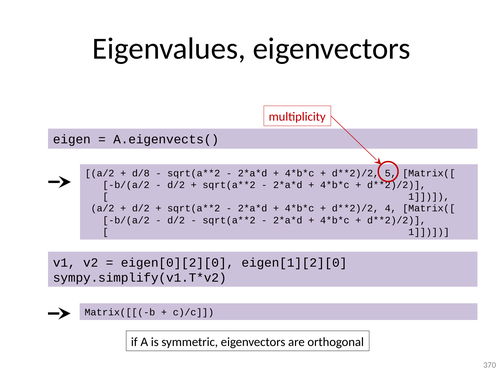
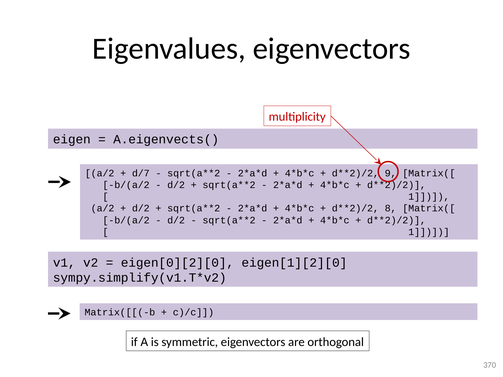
d/8: d/8 -> d/7
5: 5 -> 9
4: 4 -> 8
